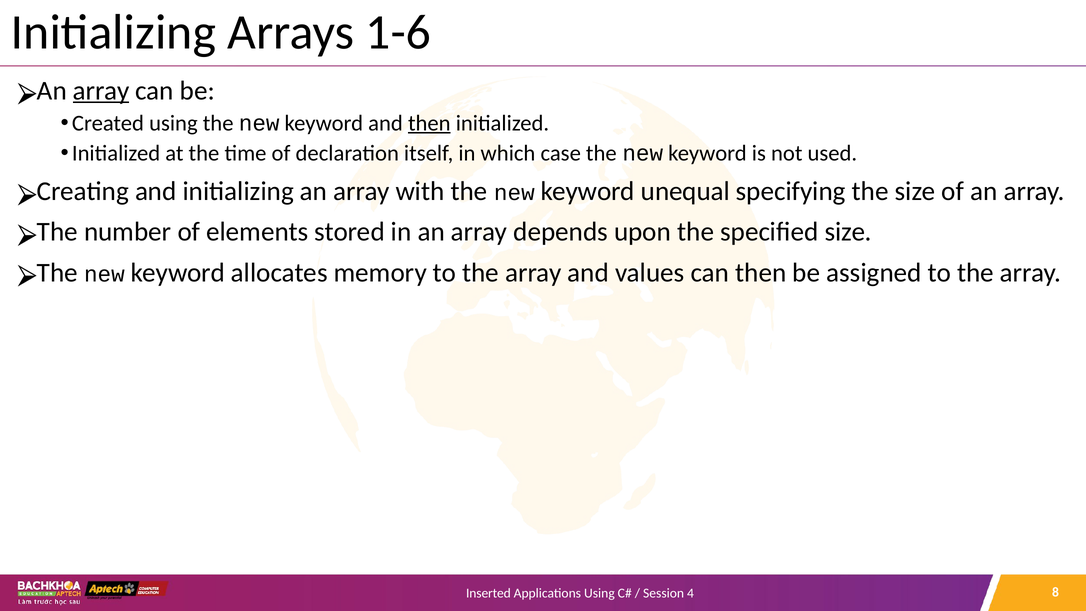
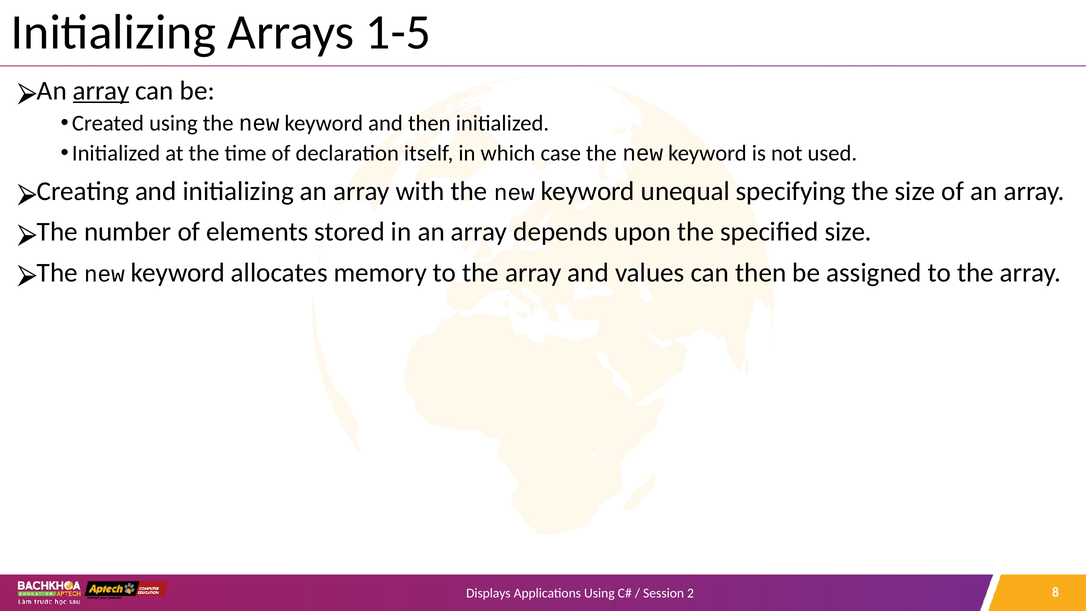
1-6: 1-6 -> 1-5
then at (429, 123) underline: present -> none
Inserted: Inserted -> Displays
4: 4 -> 2
